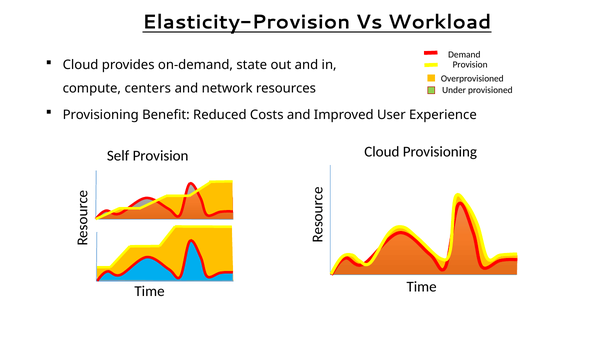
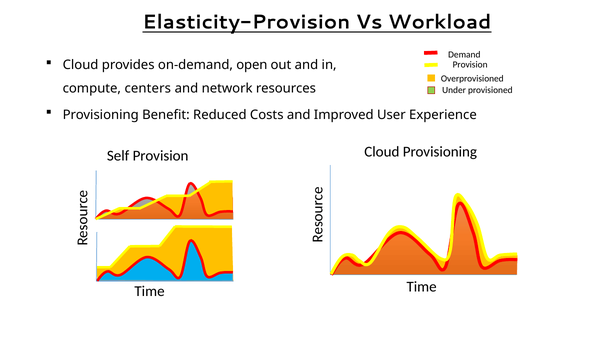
state: state -> open
